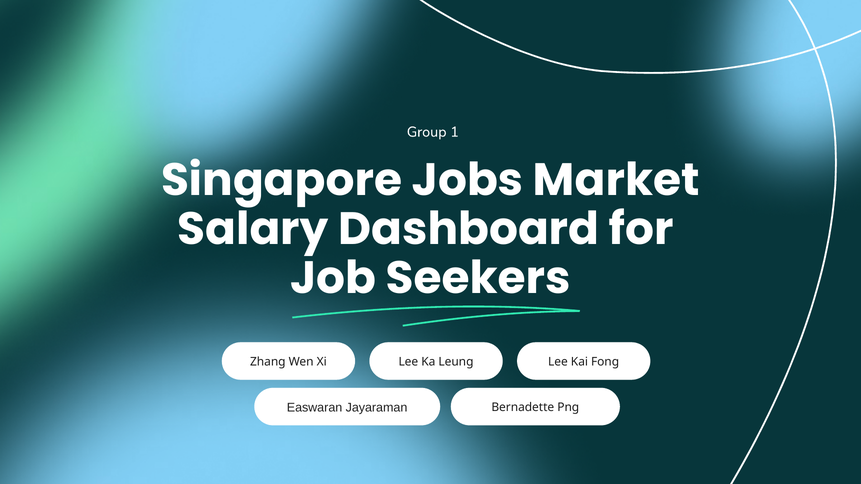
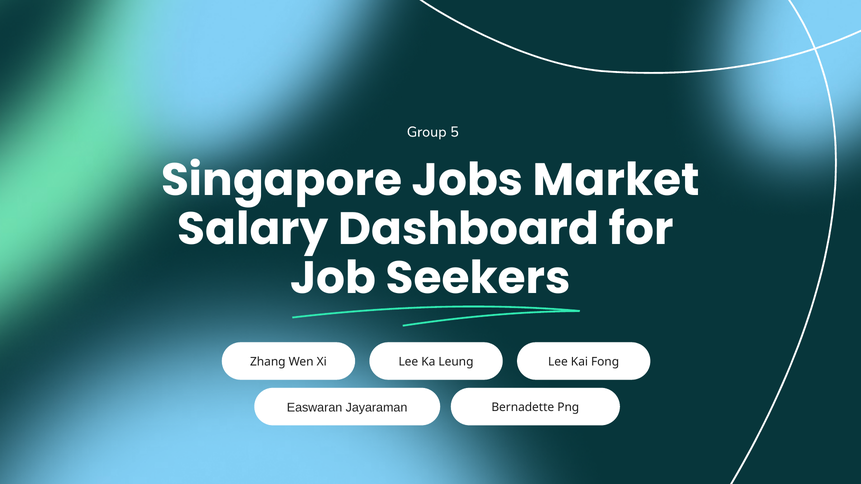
1: 1 -> 5
